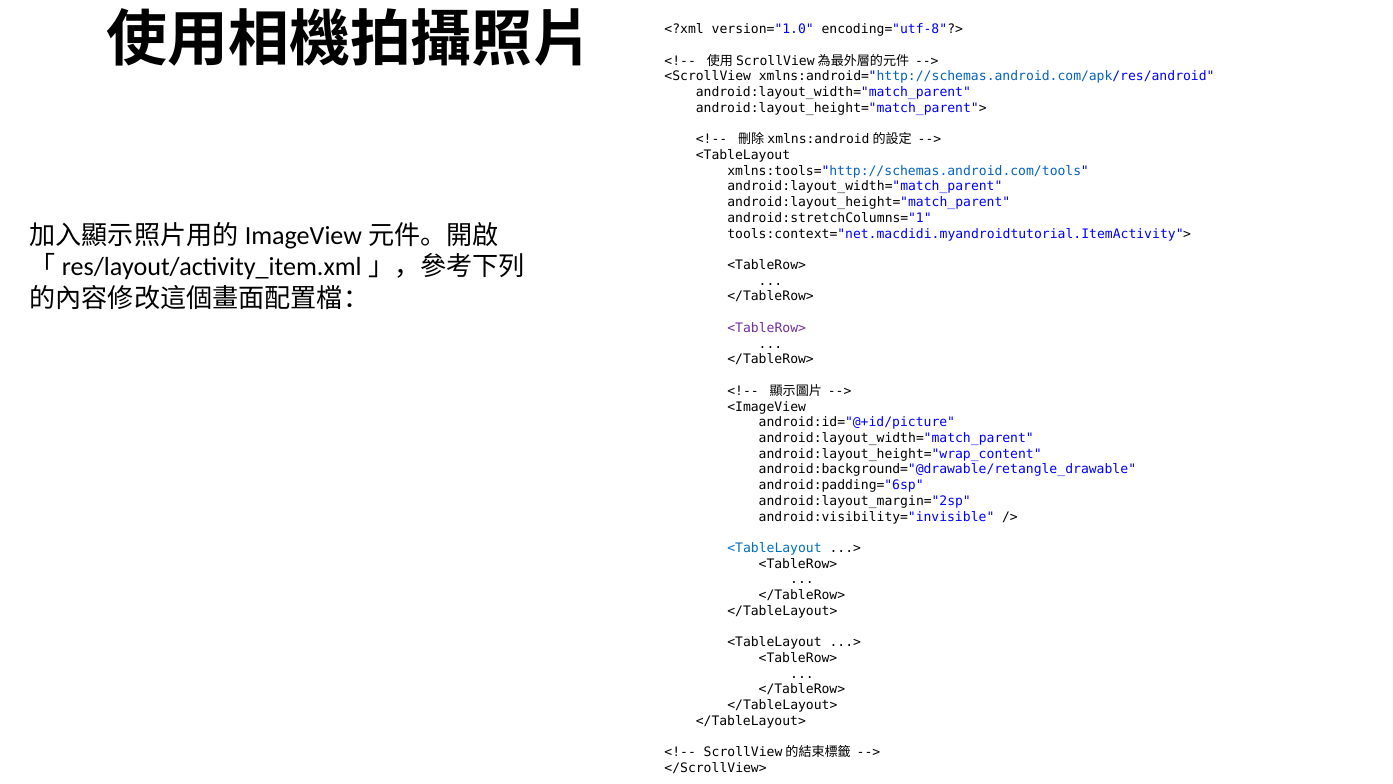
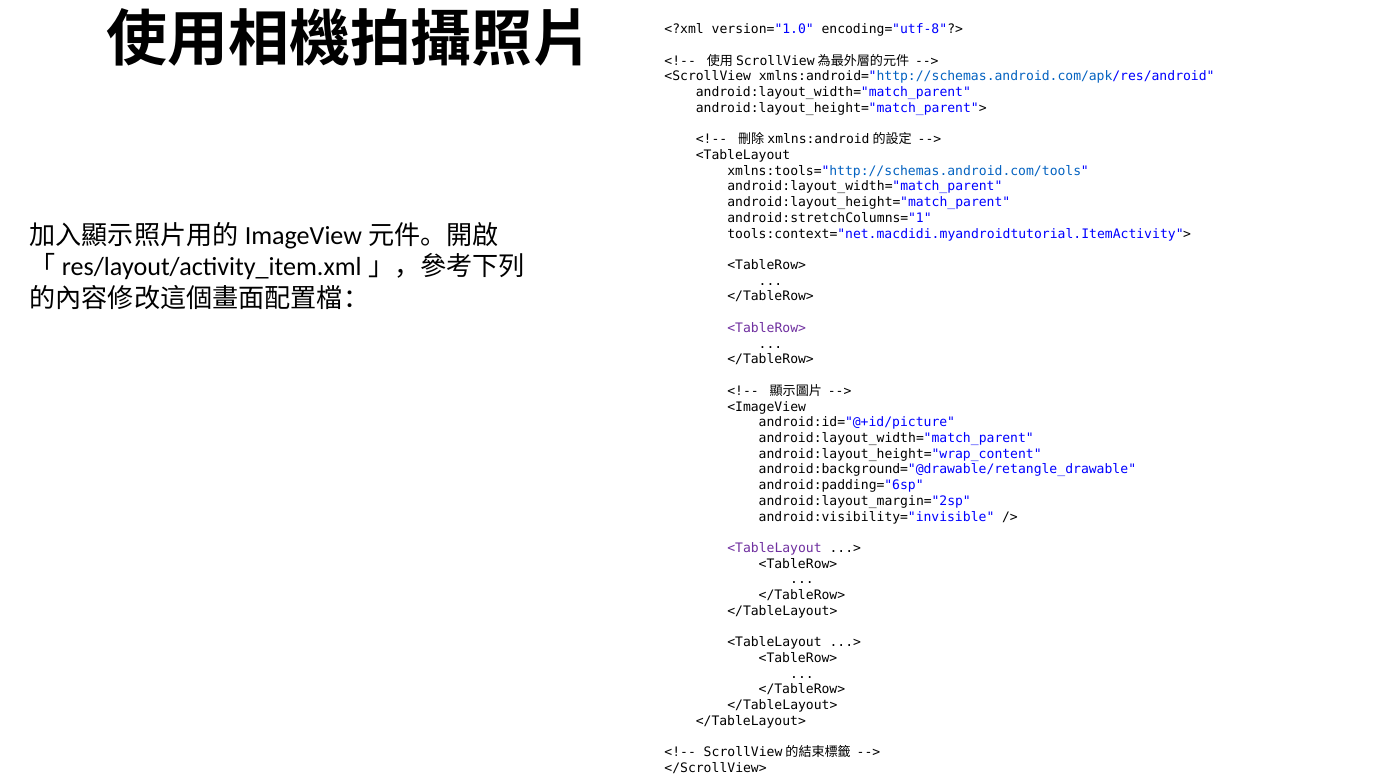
<TableLayout at (775, 548) colour: blue -> purple
